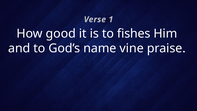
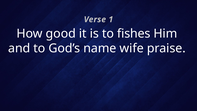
vine: vine -> wife
